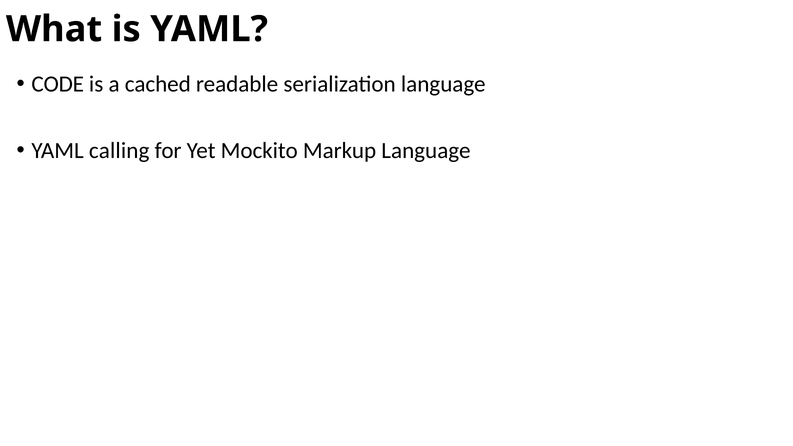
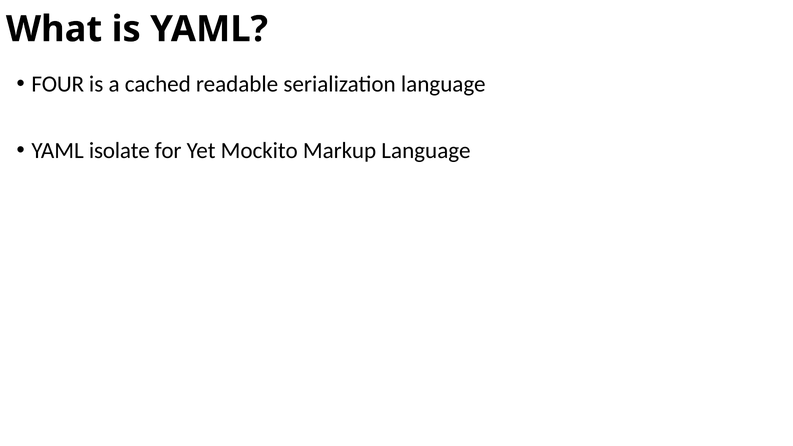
CODE: CODE -> FOUR
calling: calling -> isolate
